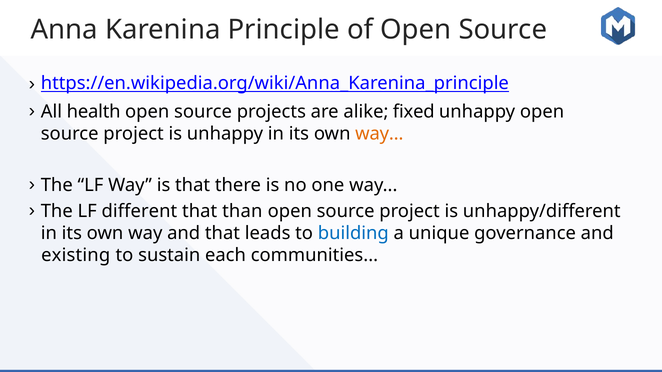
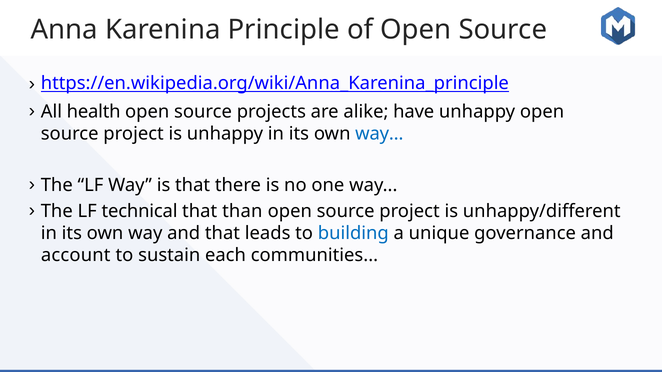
fixed: fixed -> have
way… colour: orange -> blue
different: different -> technical
existing: existing -> account
